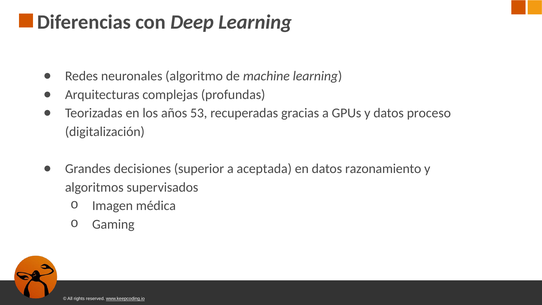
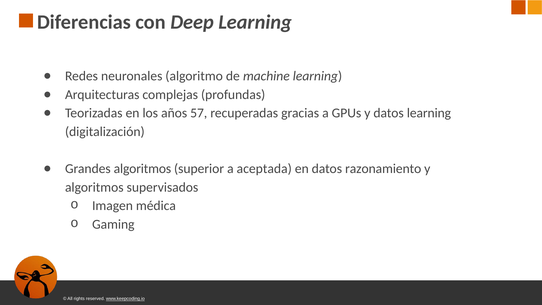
53: 53 -> 57
datos proceso: proceso -> learning
Grandes decisiones: decisiones -> algoritmos
